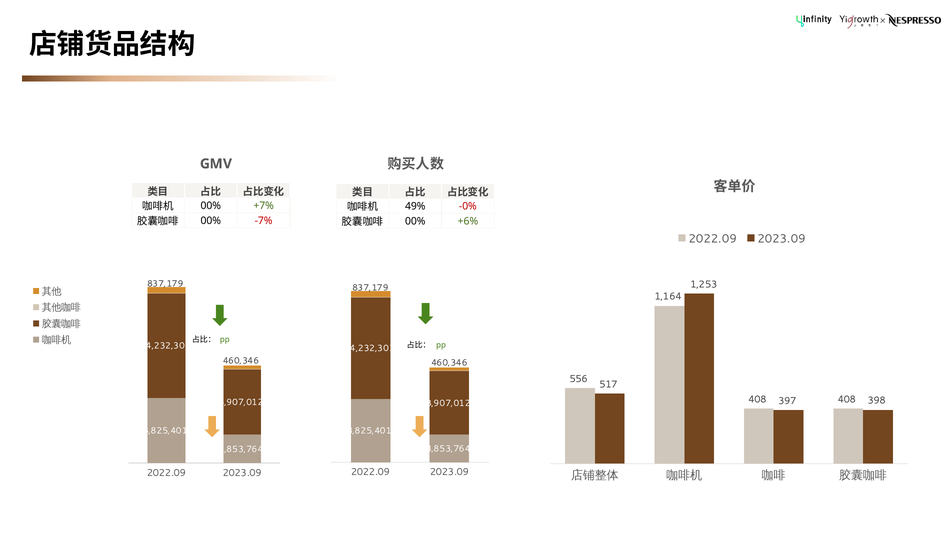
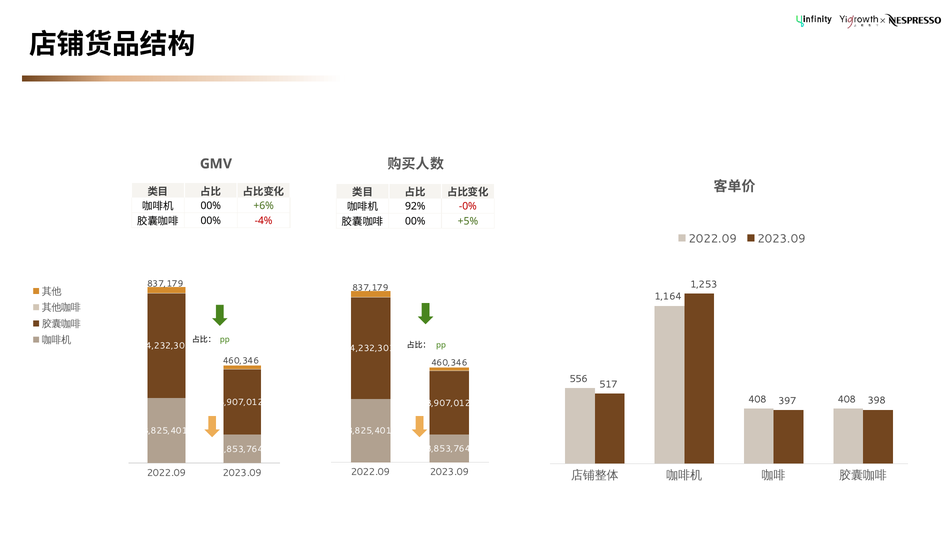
+7%: +7% -> +6%
49%: 49% -> 92%
-7%: -7% -> -4%
+6%: +6% -> +5%
